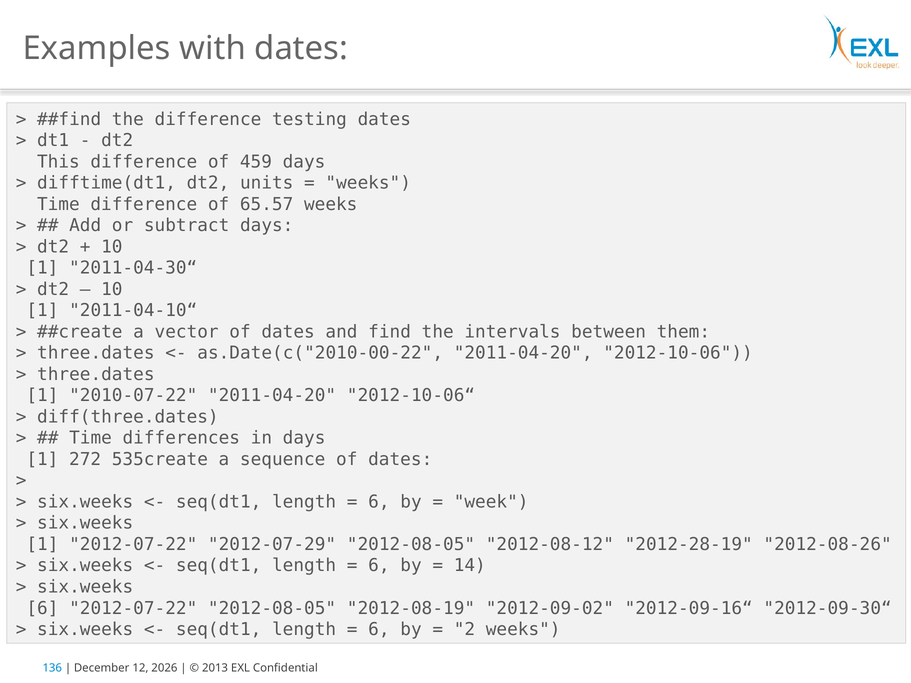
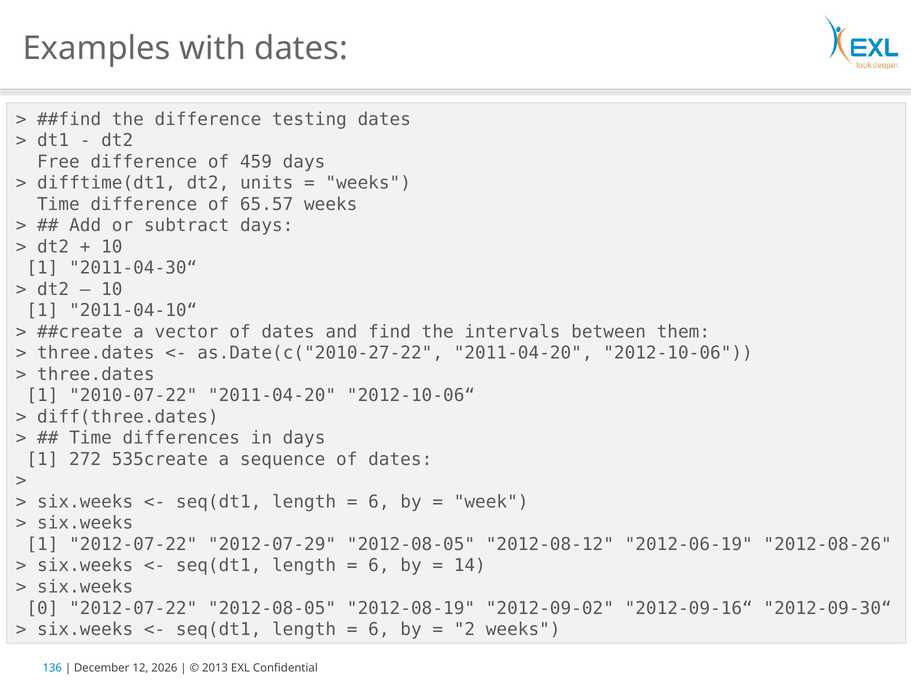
This: This -> Free
as.Date(c("2010-00-22: as.Date(c("2010-00-22 -> as.Date(c("2010-27-22
2012-28-19: 2012-28-19 -> 2012-06-19
6 at (42, 608): 6 -> 0
